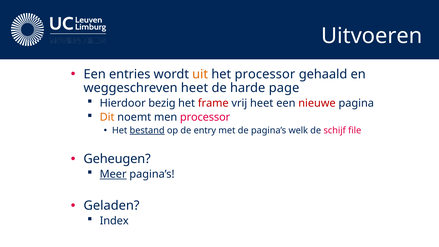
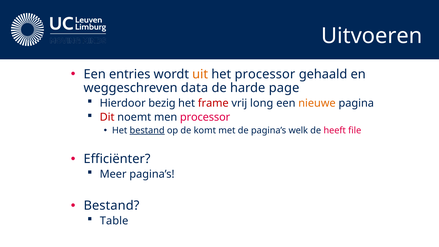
weggeschreven heet: heet -> data
vrij heet: heet -> long
nieuwe colour: red -> orange
Dit colour: orange -> red
entry: entry -> komt
schijf: schijf -> heeft
Geheugen: Geheugen -> Efficiënter
Meer underline: present -> none
Geladen at (111, 206): Geladen -> Bestand
Index: Index -> Table
